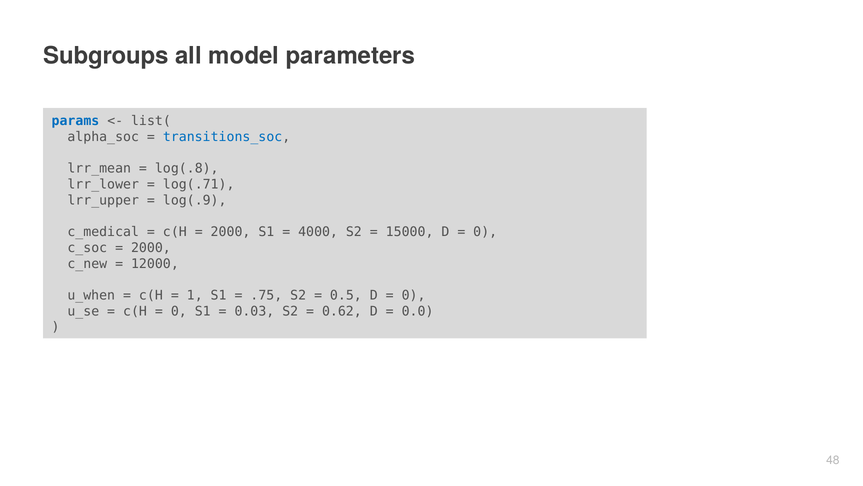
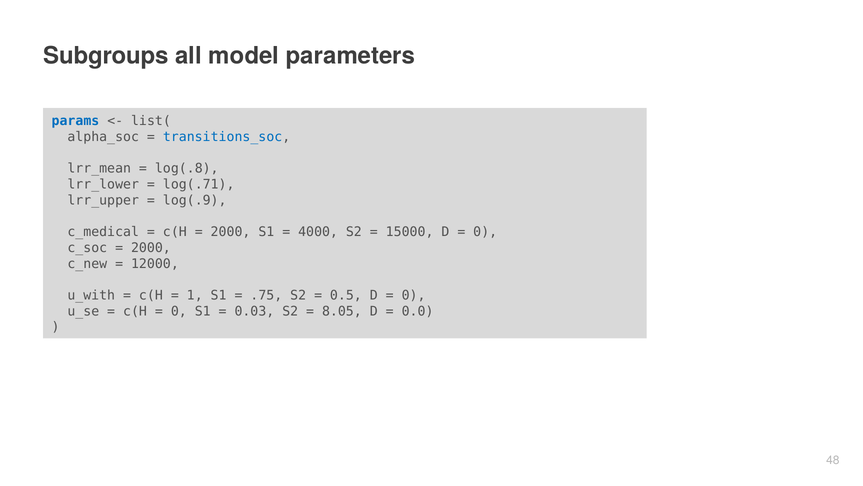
u_when: u_when -> u_with
0.62: 0.62 -> 8.05
